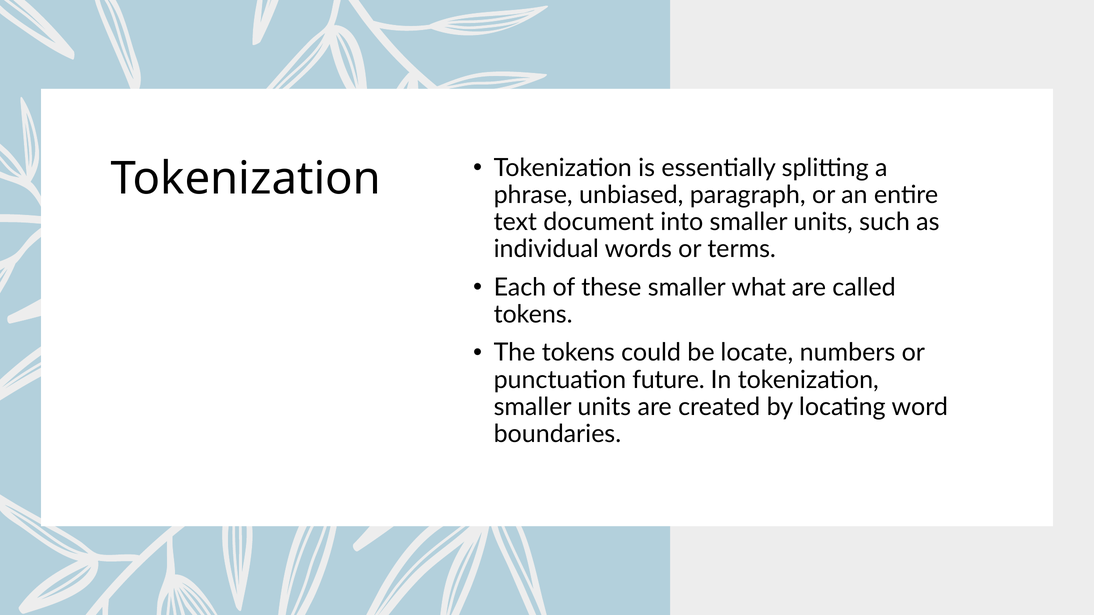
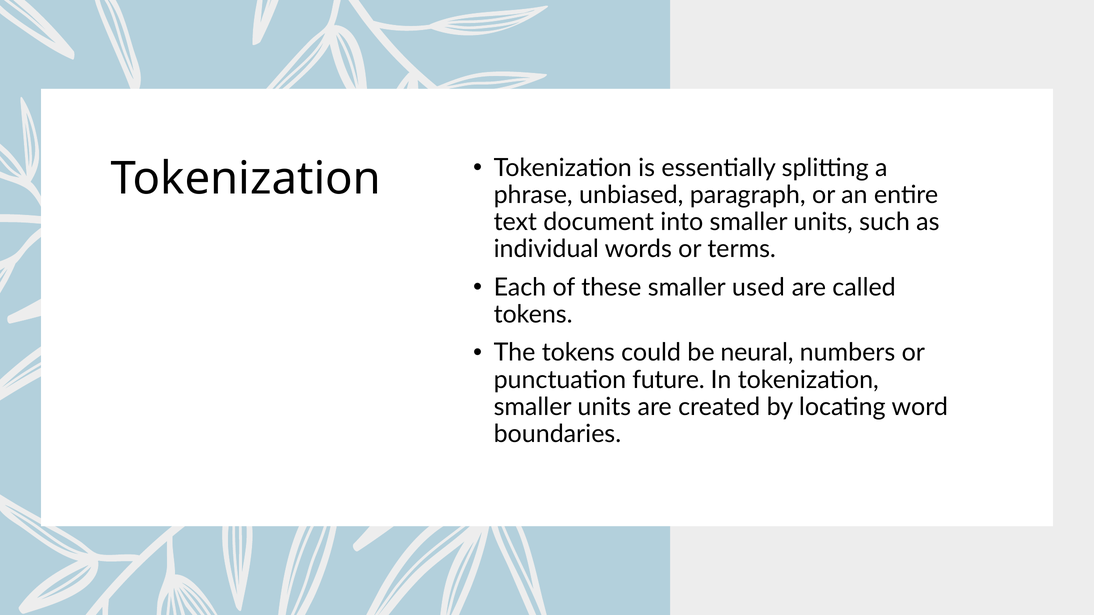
what: what -> used
locate: locate -> neural
